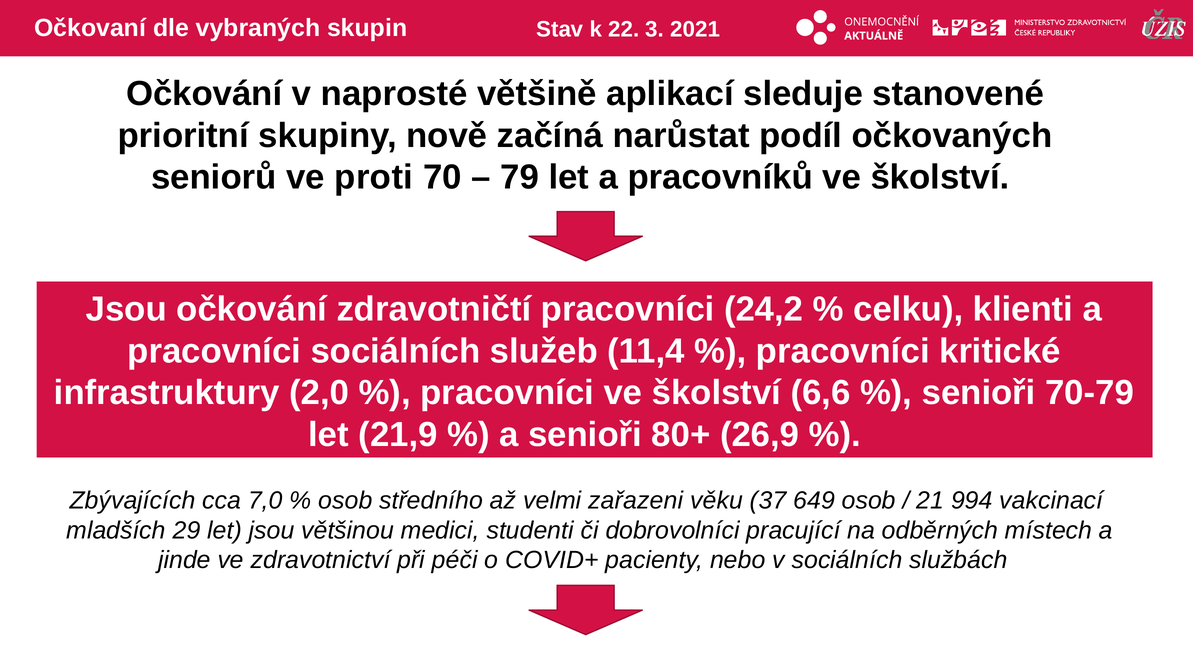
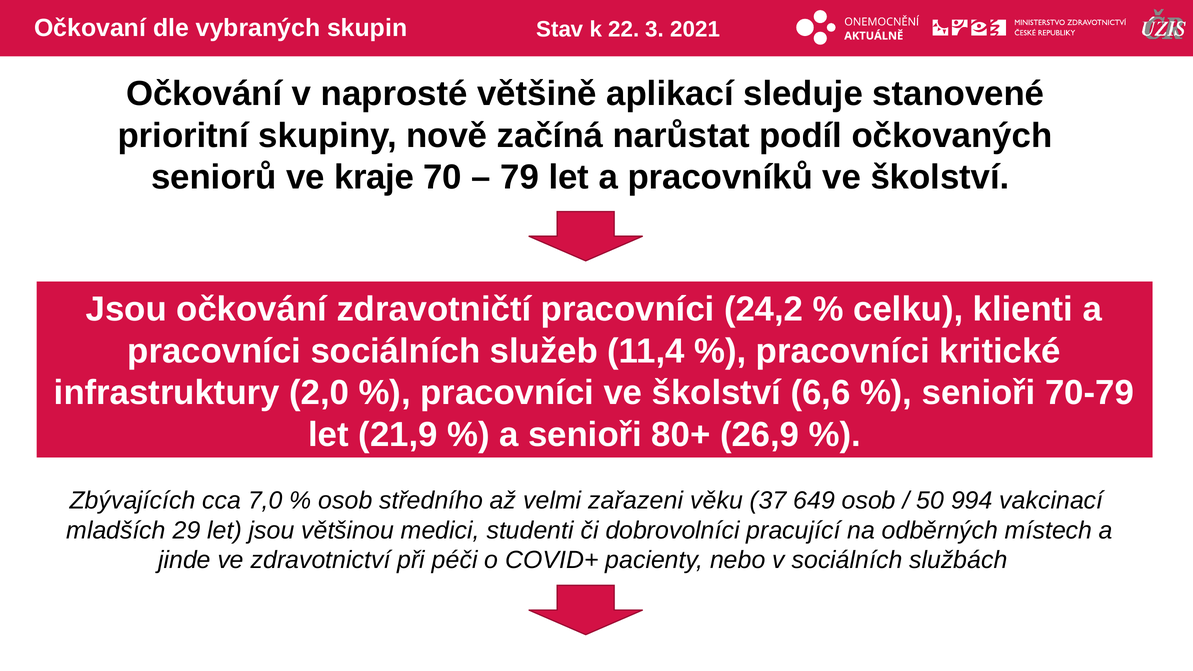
proti: proti -> kraje
21: 21 -> 50
